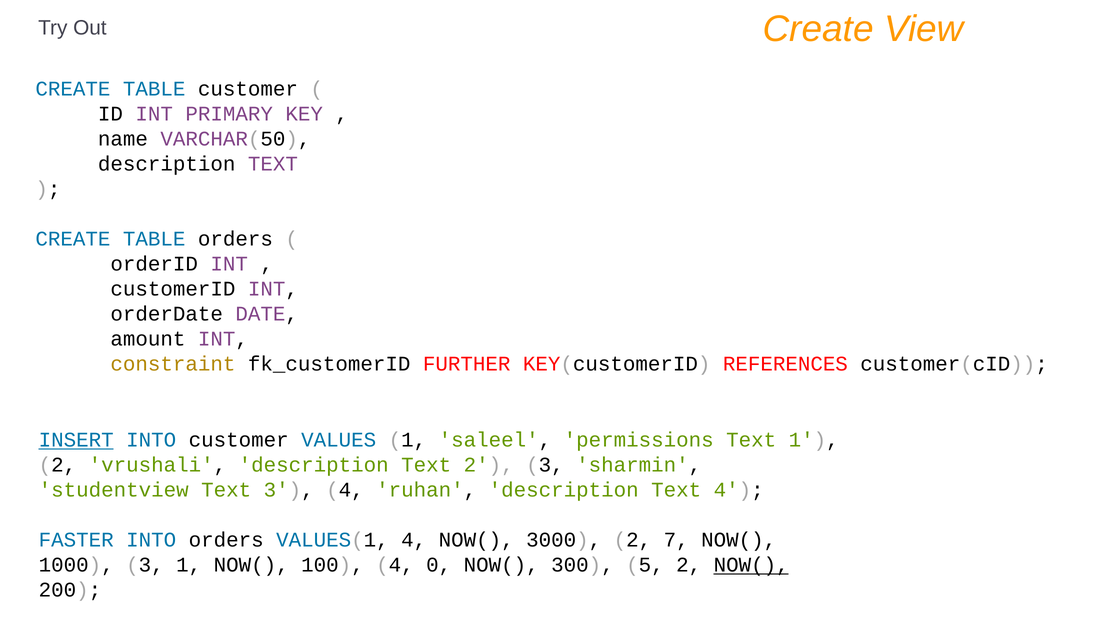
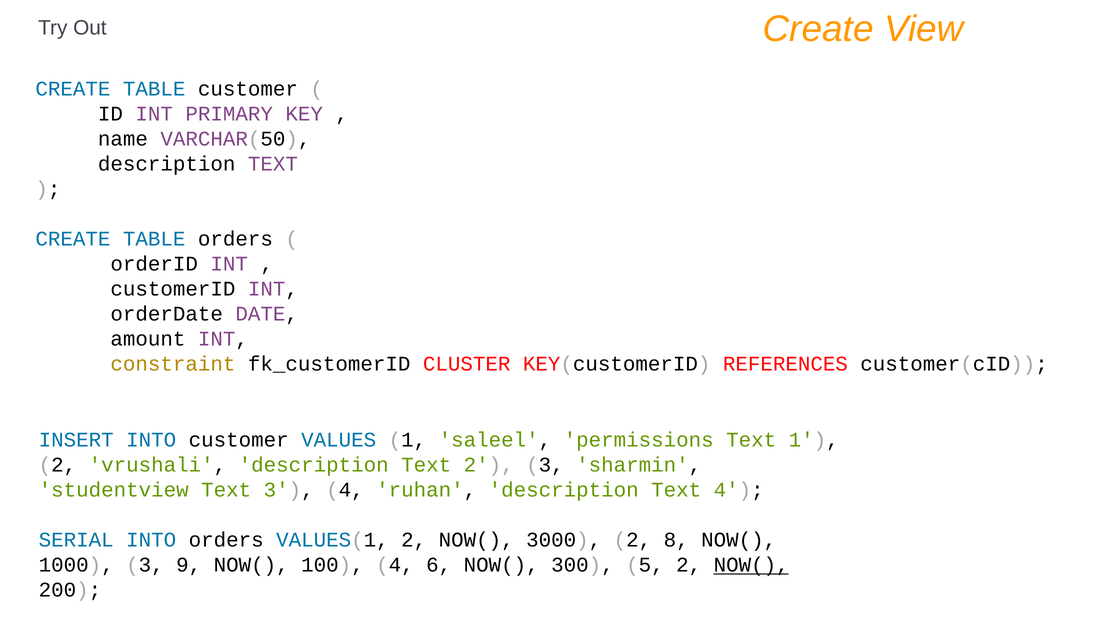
FURTHER: FURTHER -> CLUSTER
INSERT underline: present -> none
FASTER: FASTER -> SERIAL
VALUES(1 4: 4 -> 2
7: 7 -> 8
3 1: 1 -> 9
0: 0 -> 6
